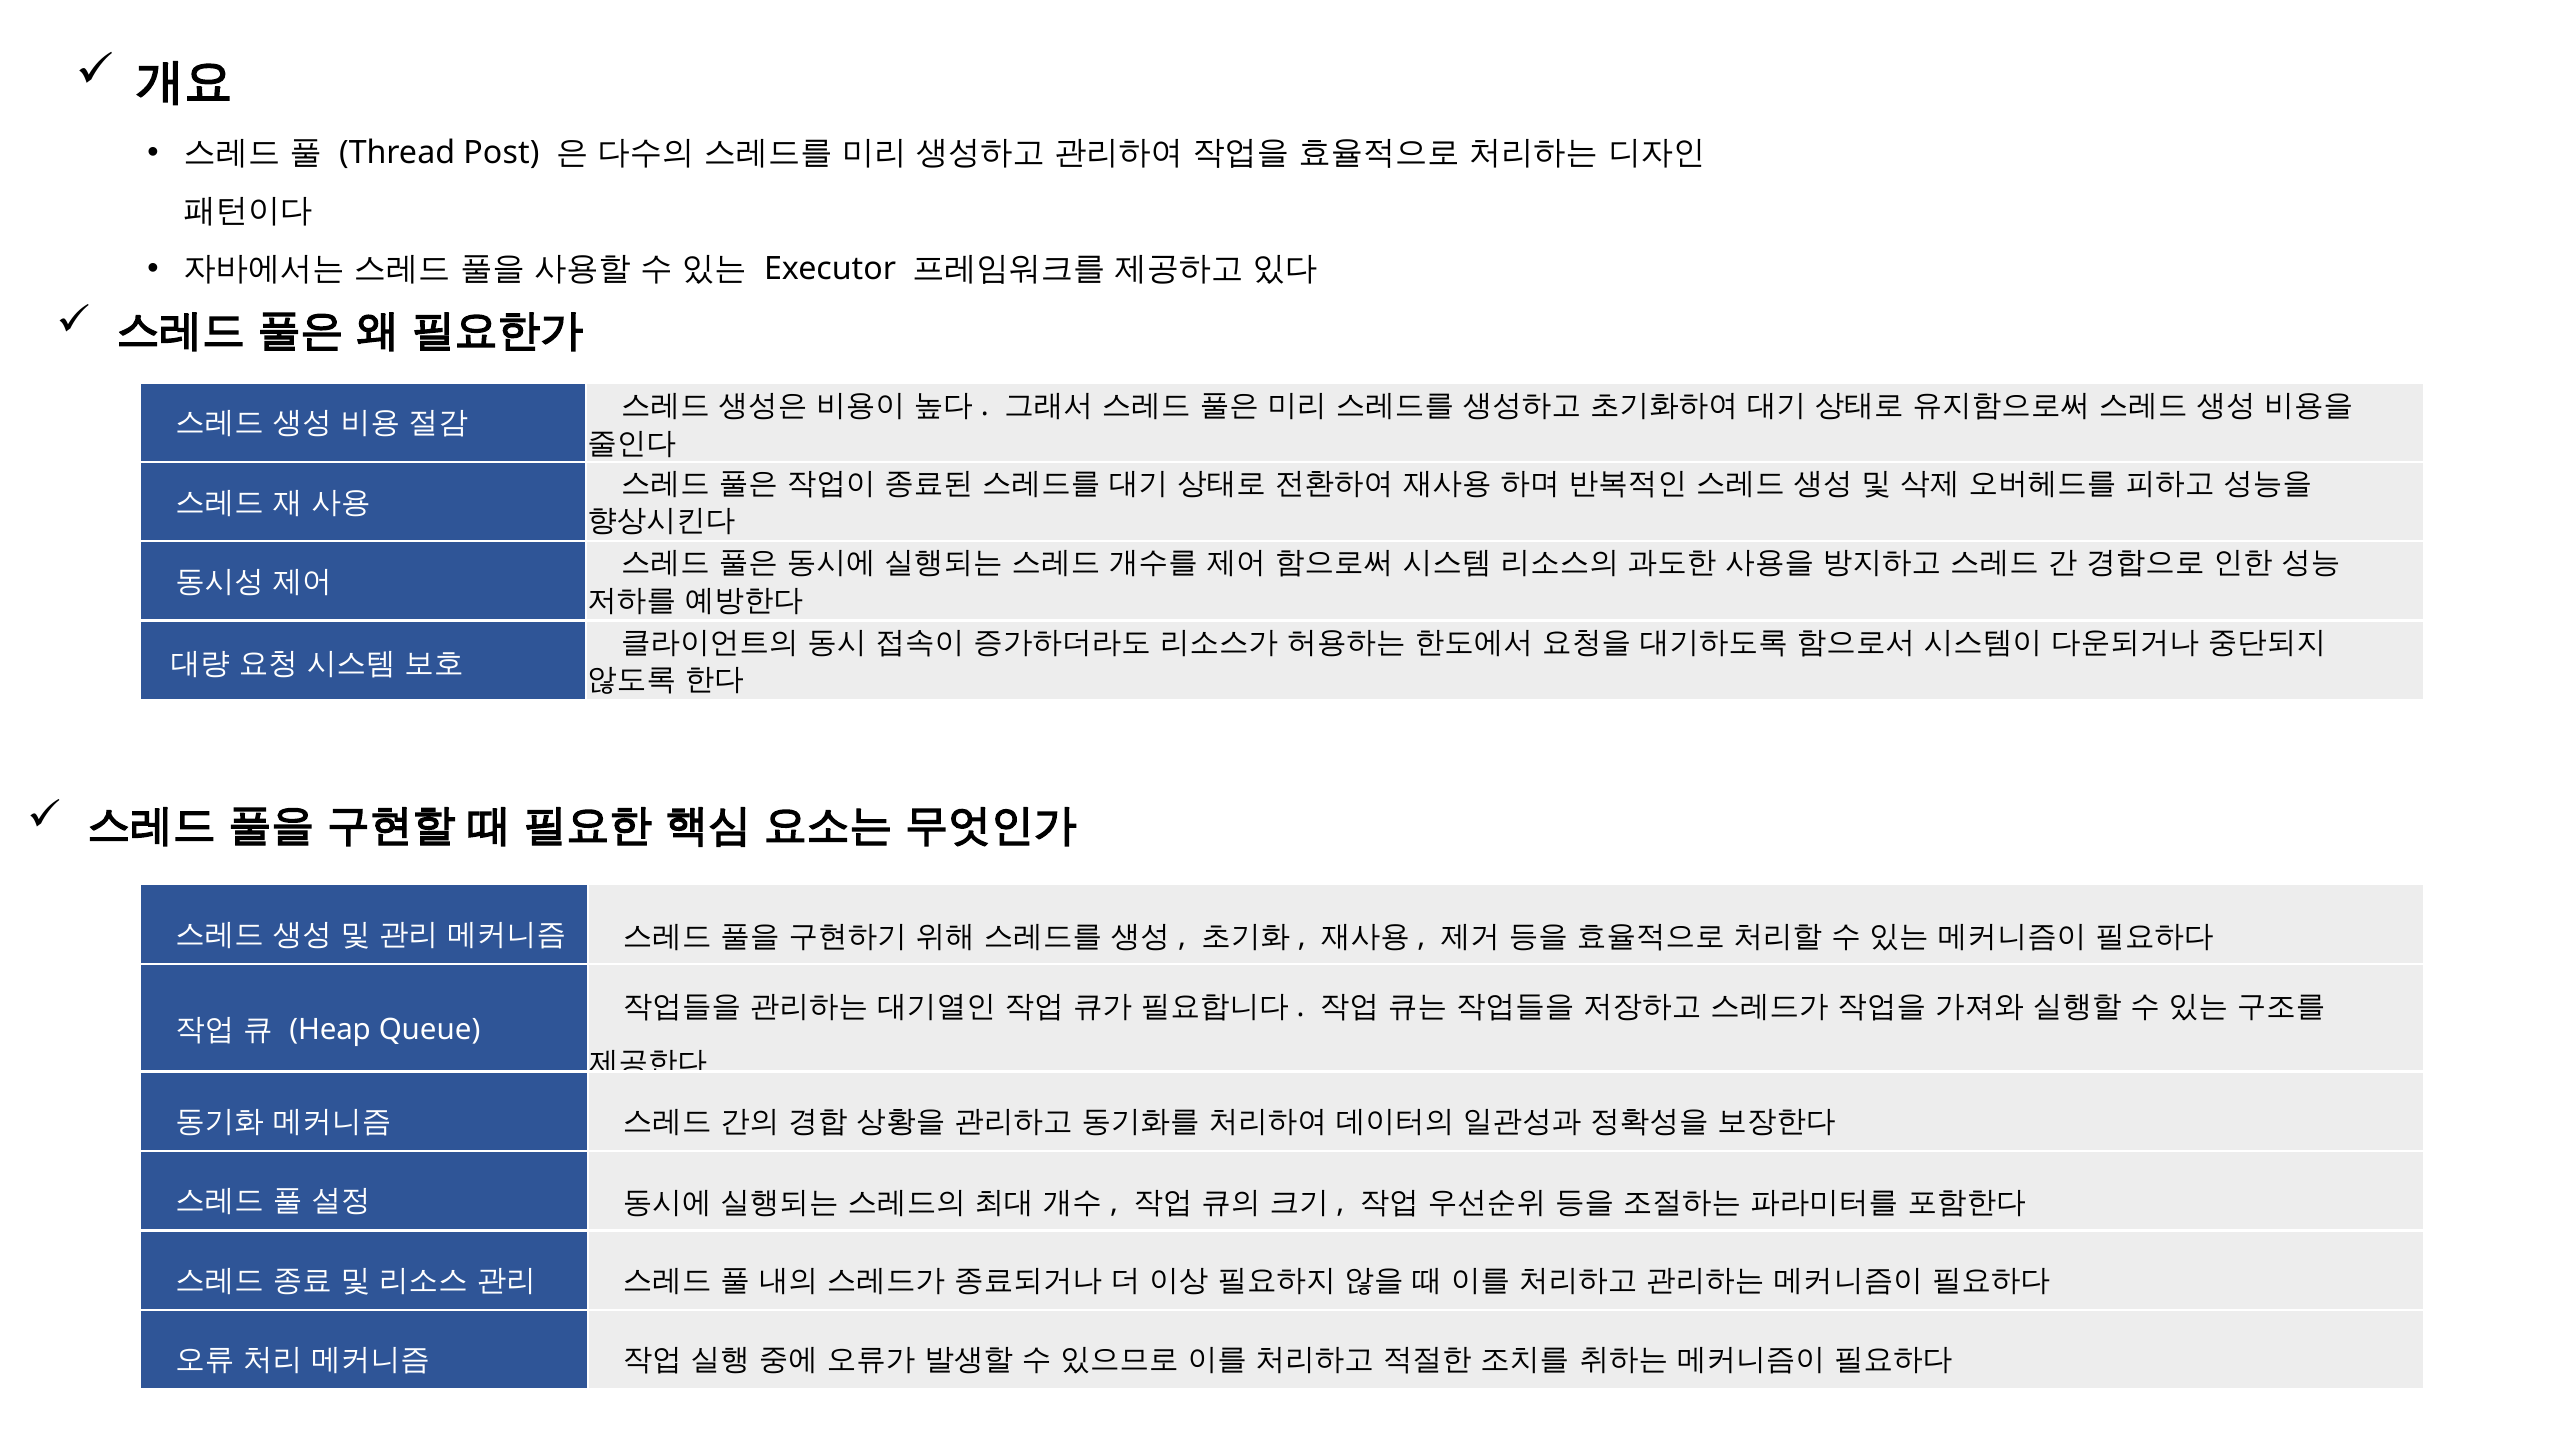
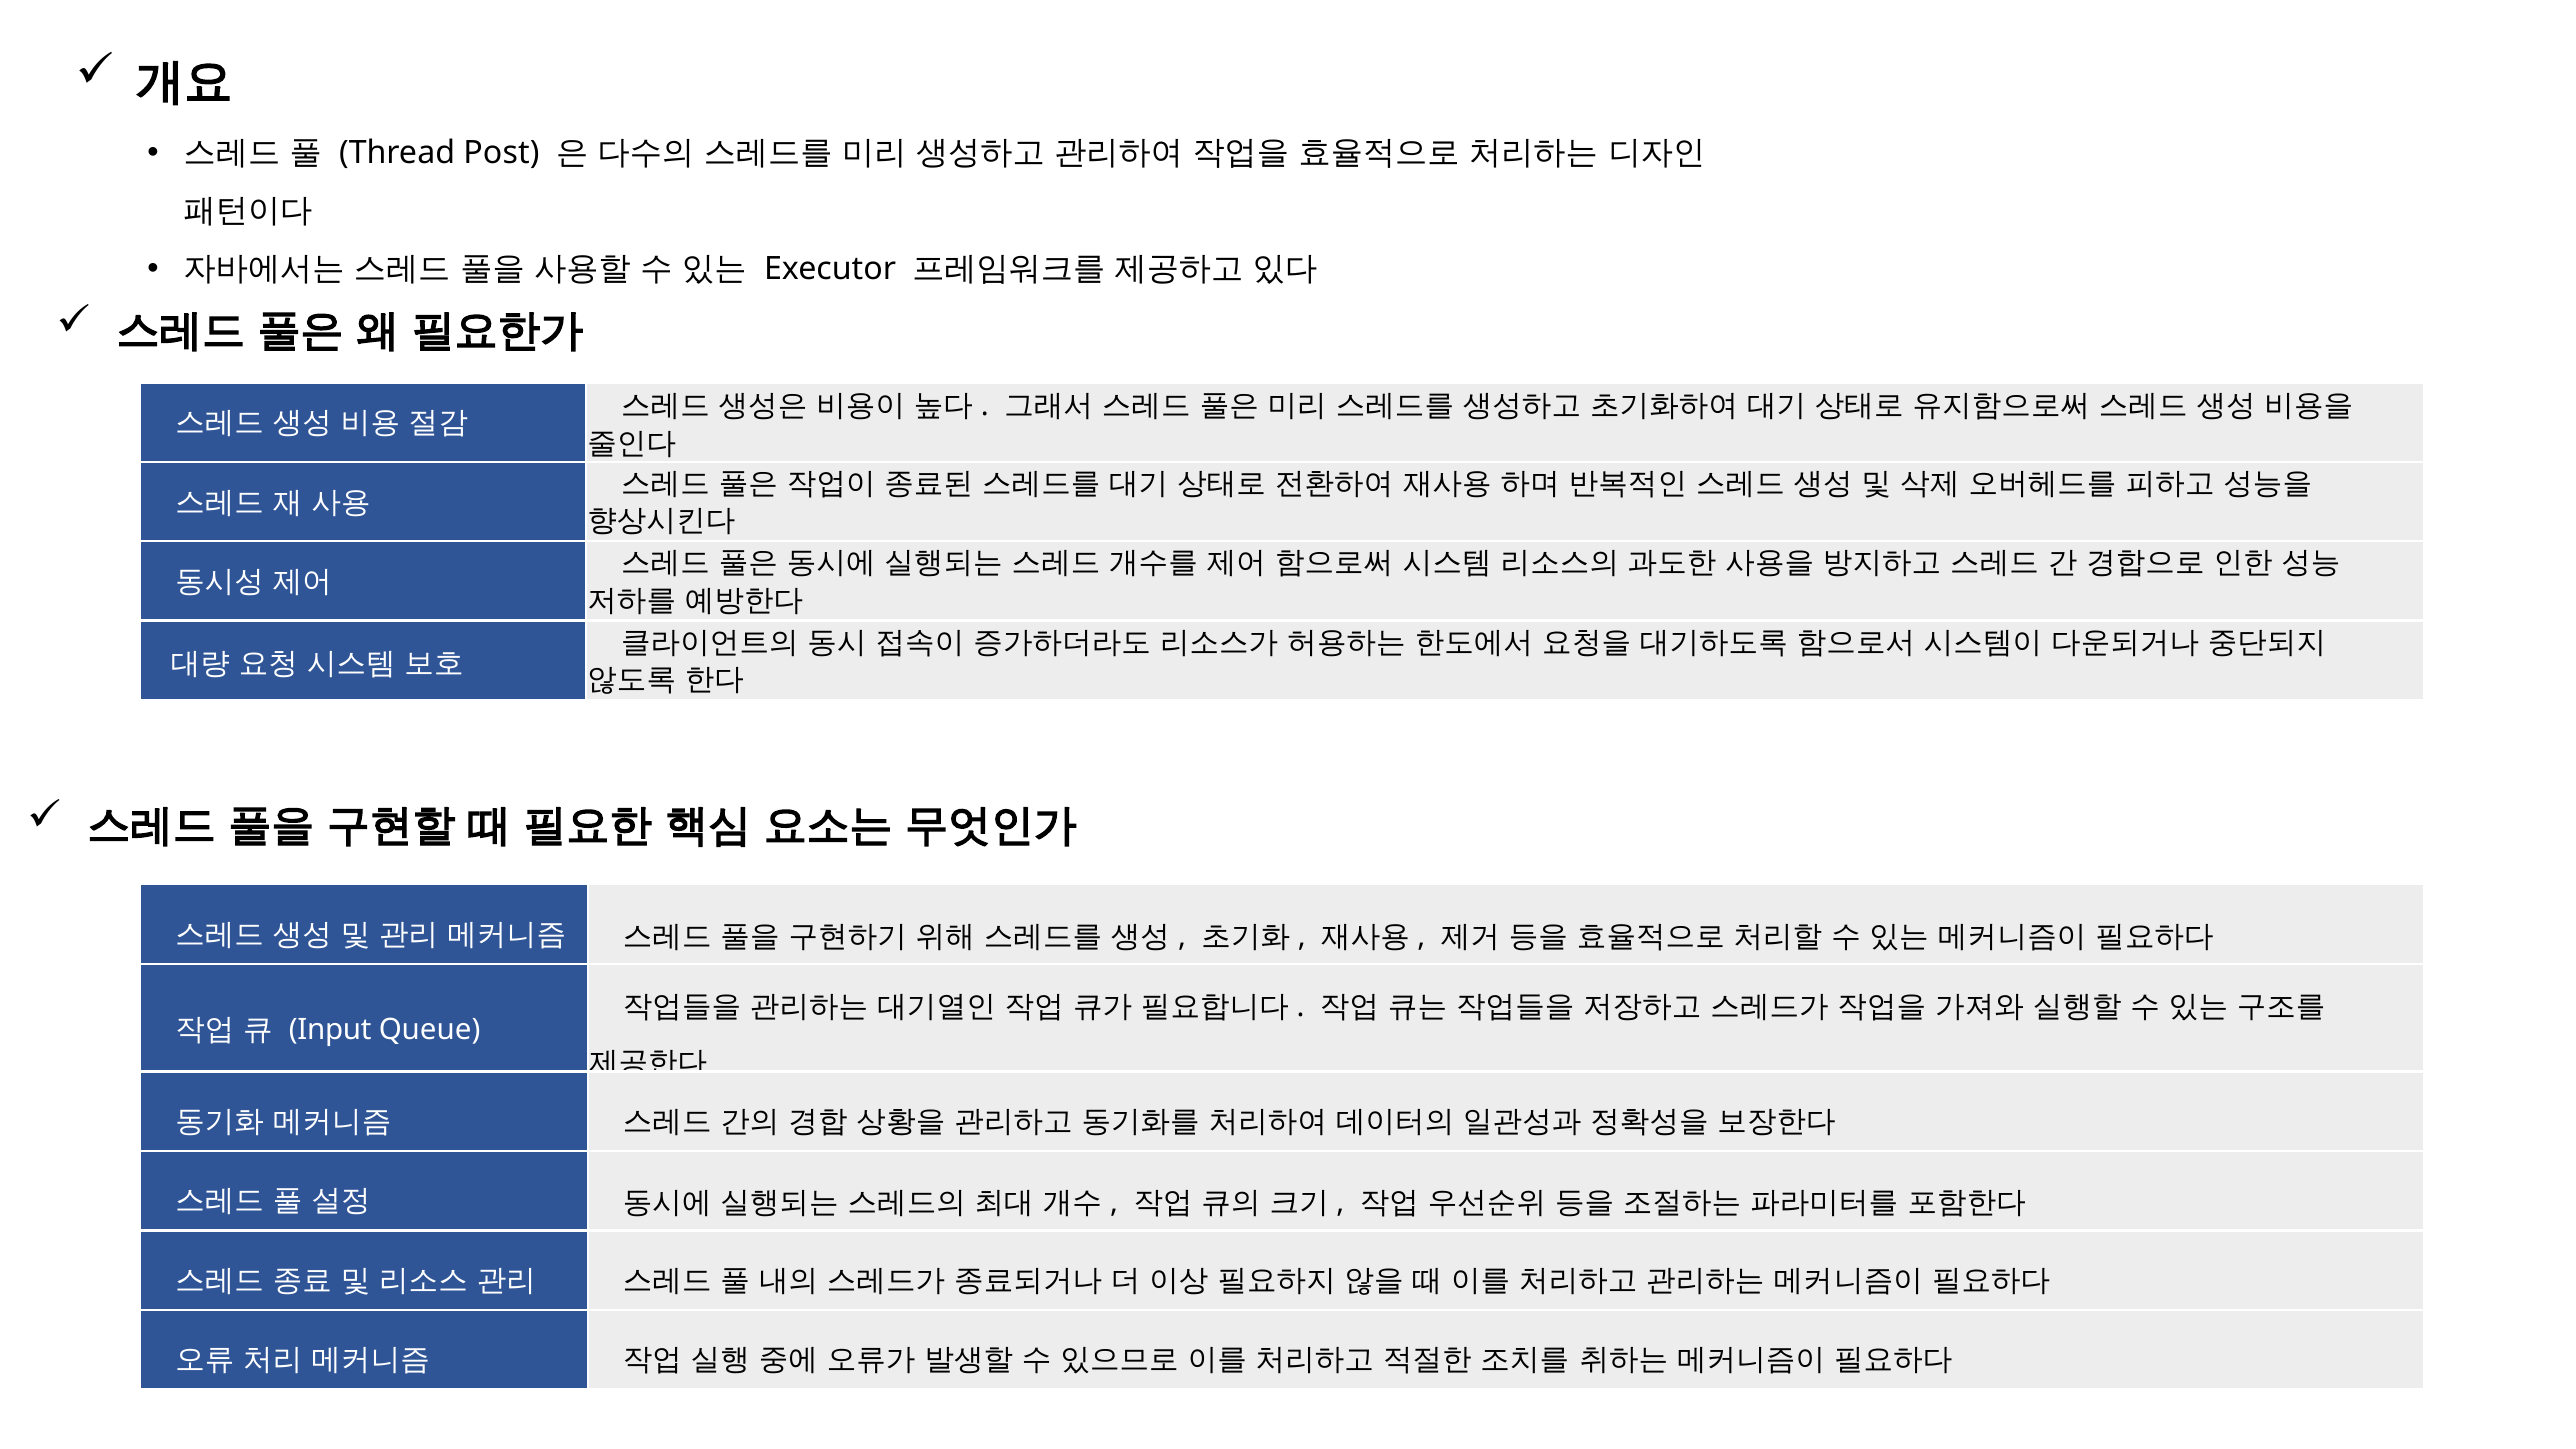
Heap: Heap -> Input
